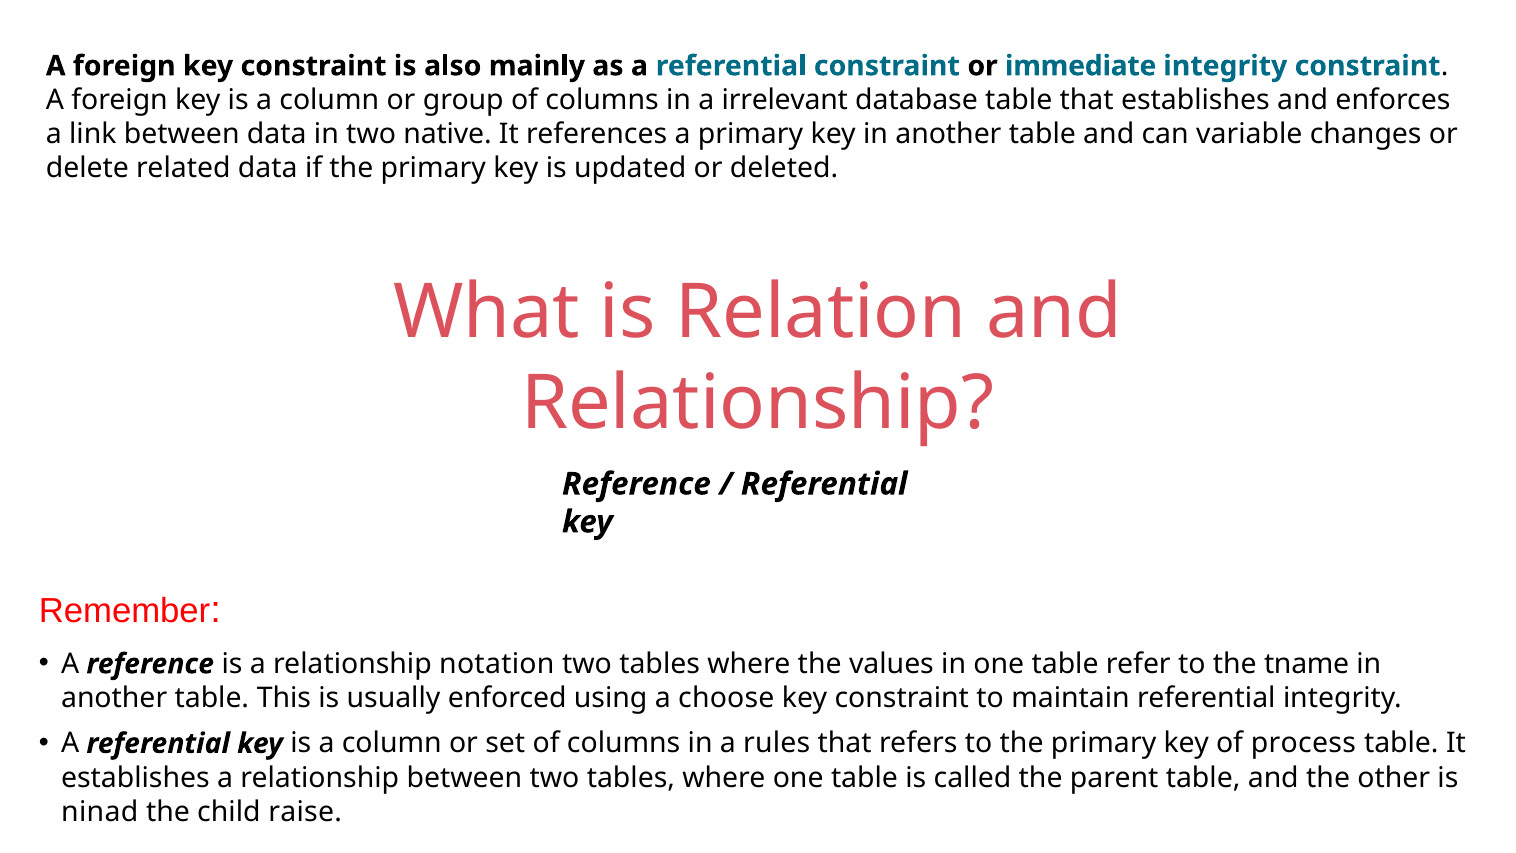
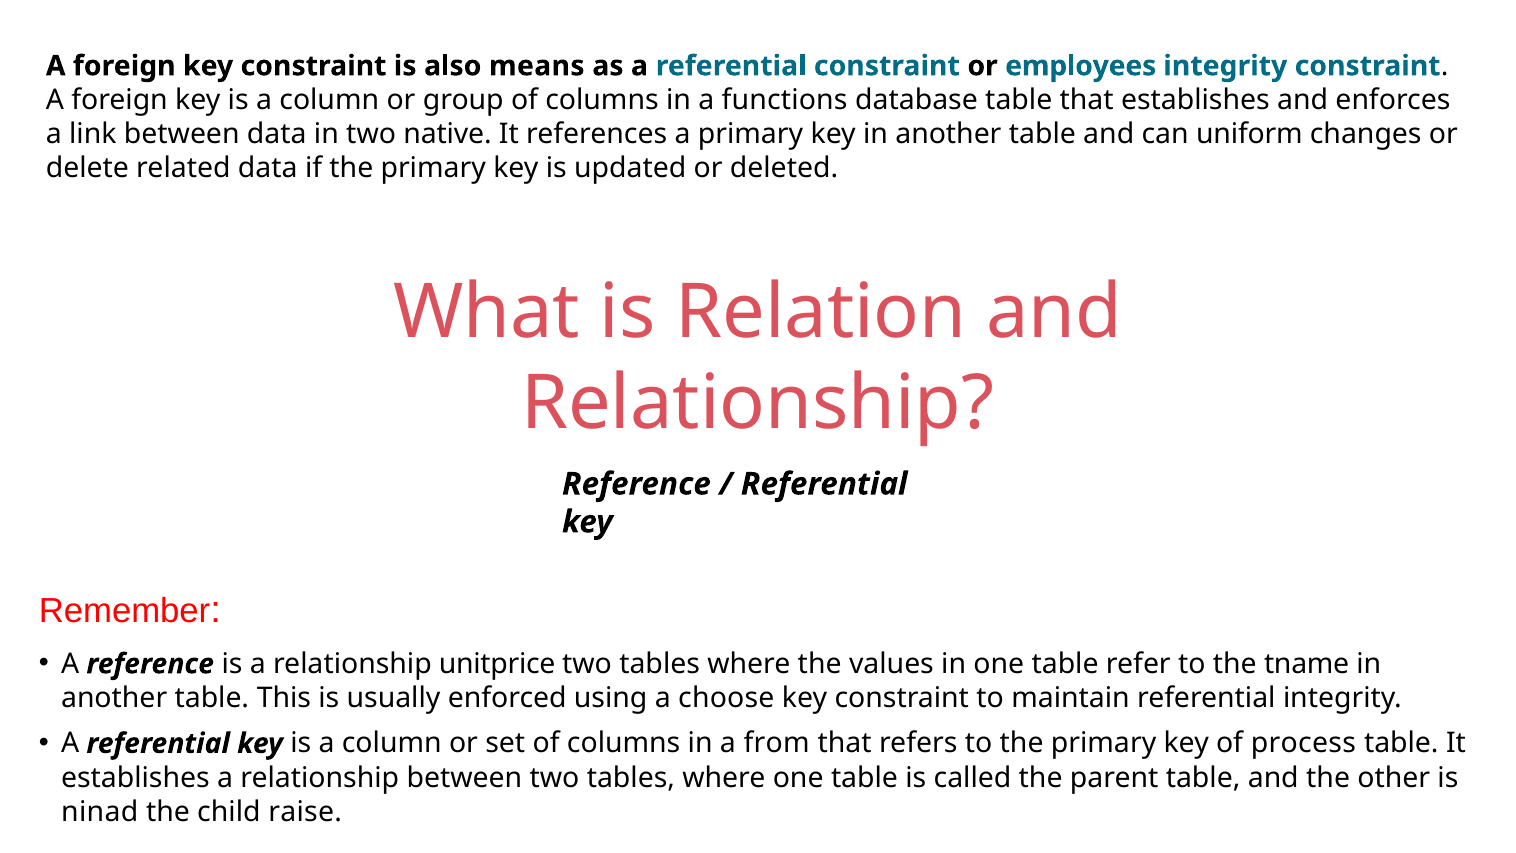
mainly: mainly -> means
immediate: immediate -> employees
irrelevant: irrelevant -> functions
variable: variable -> uniform
notation: notation -> unitprice
rules: rules -> from
